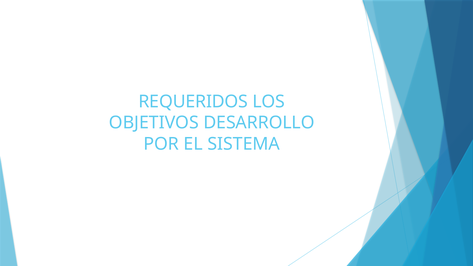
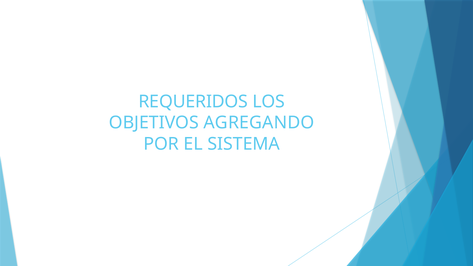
DESARROLLO: DESARROLLO -> AGREGANDO
